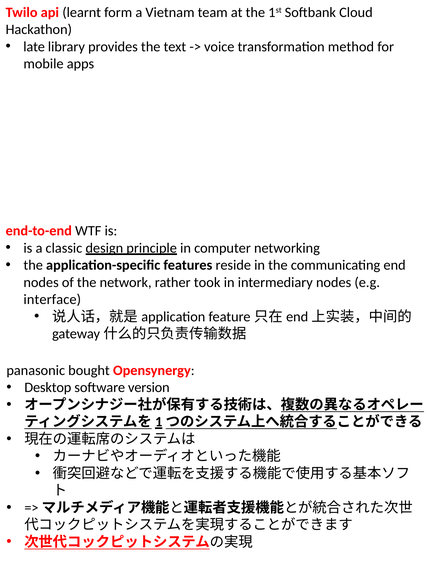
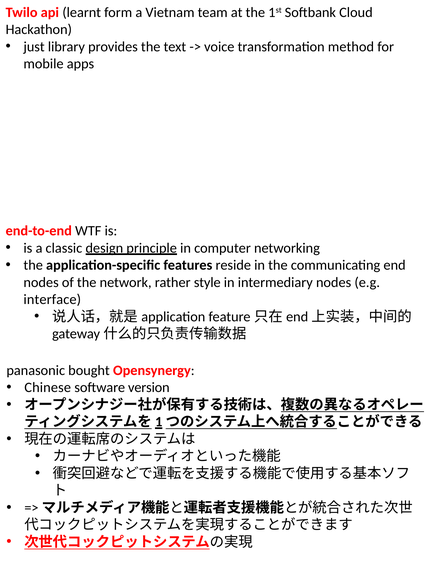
late: late -> just
took: took -> style
Desktop: Desktop -> Chinese
